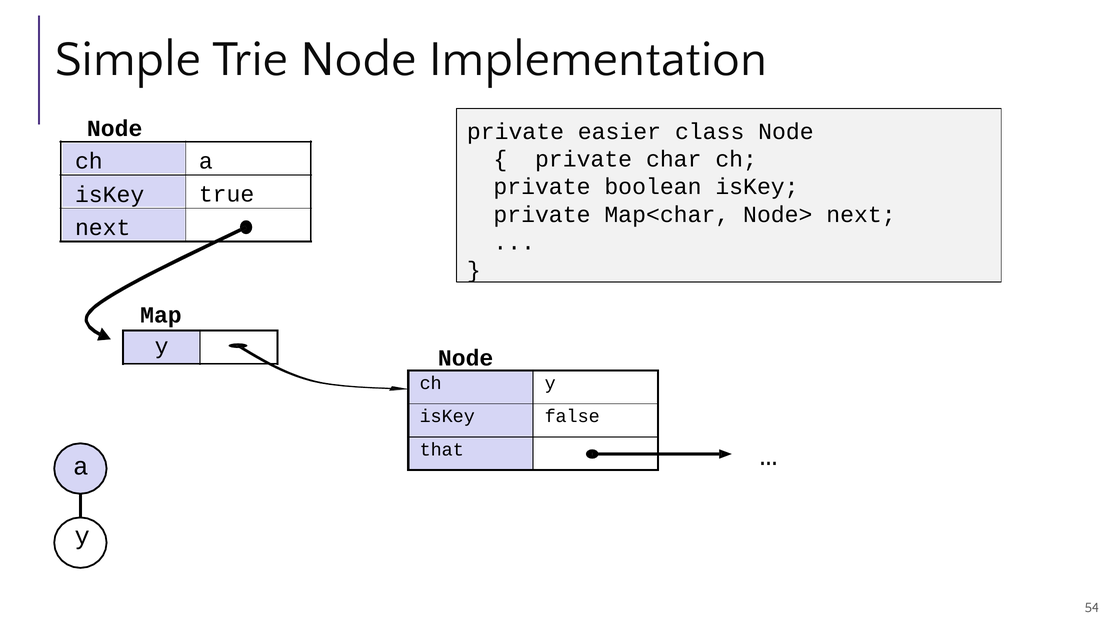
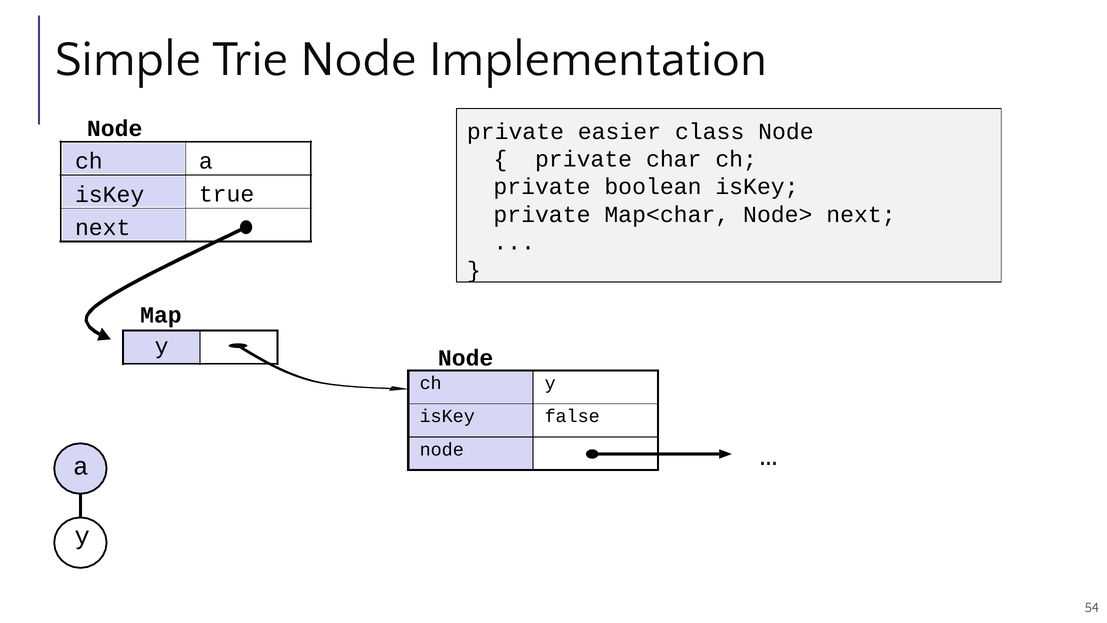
that at (442, 449): that -> node
